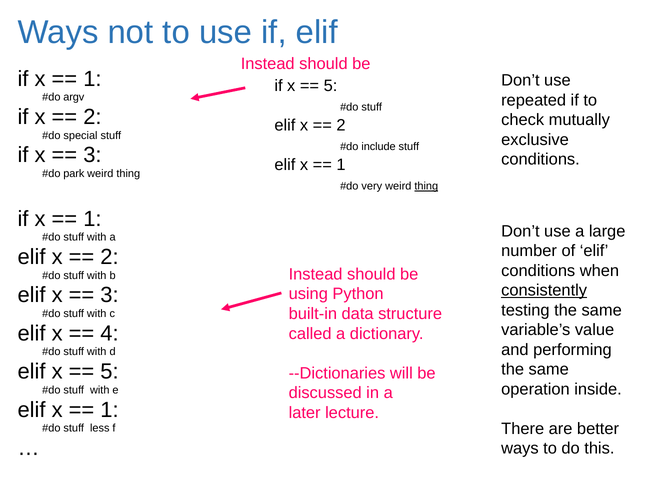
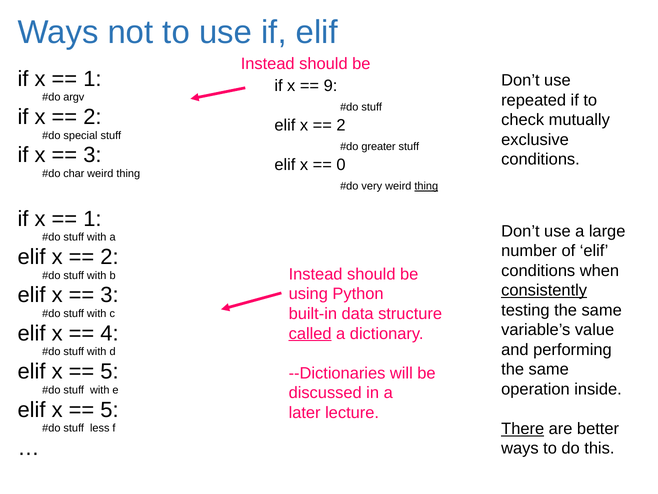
5 at (331, 86): 5 -> 9
include: include -> greater
1 at (341, 164): 1 -> 0
park: park -> char
called underline: none -> present
1 at (109, 409): 1 -> 5
There underline: none -> present
